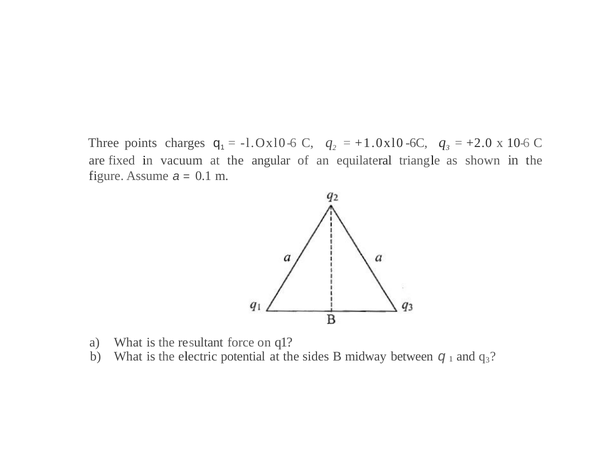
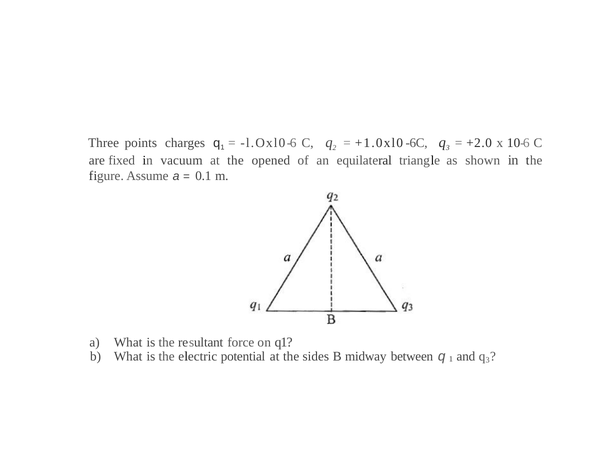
angular: angular -> opened
